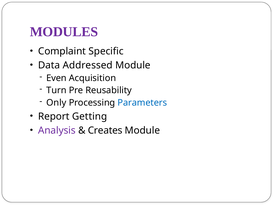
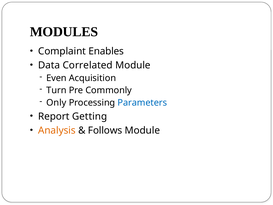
MODULES colour: purple -> black
Specific: Specific -> Enables
Addressed: Addressed -> Correlated
Reusability: Reusability -> Commonly
Analysis colour: purple -> orange
Creates: Creates -> Follows
